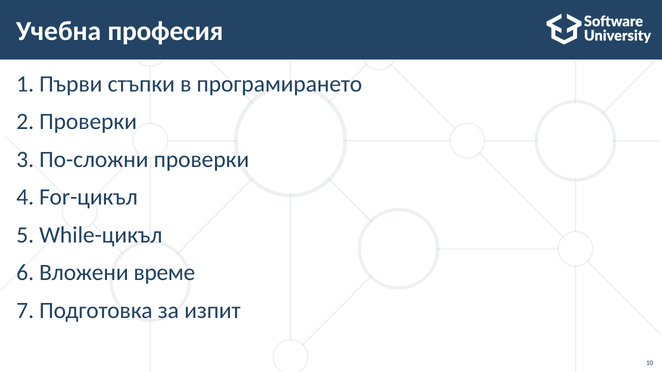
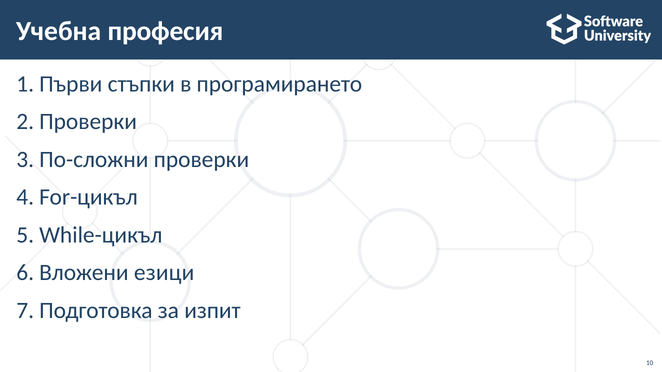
време: време -> езици
